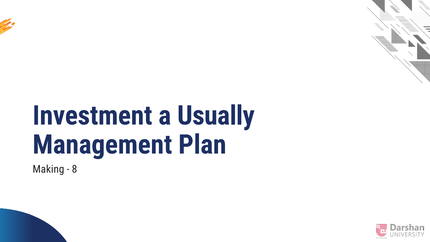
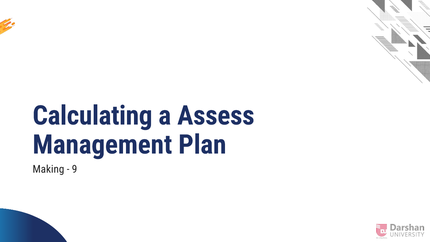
Investment: Investment -> Calculating
Usually: Usually -> Assess
8: 8 -> 9
